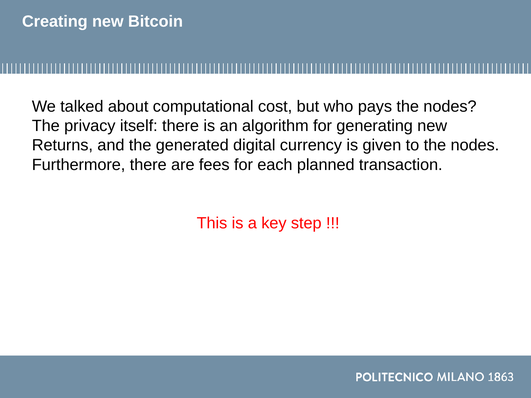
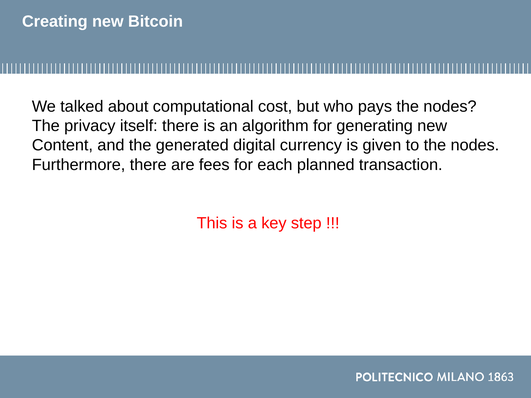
Returns: Returns -> Content
